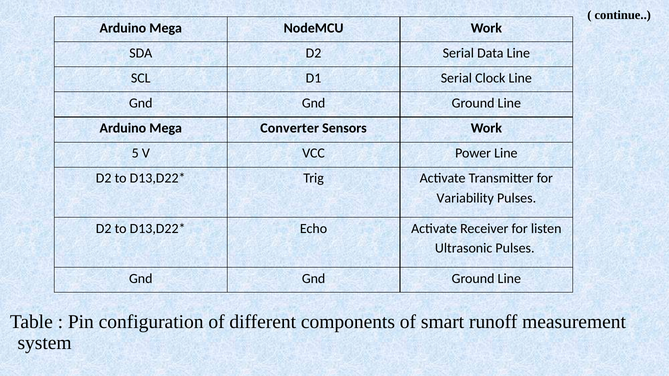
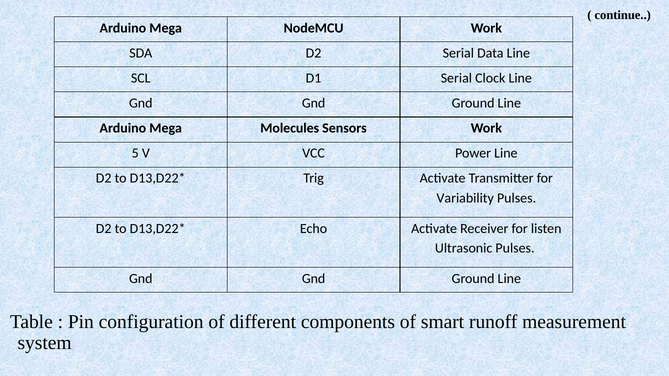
Converter: Converter -> Molecules
